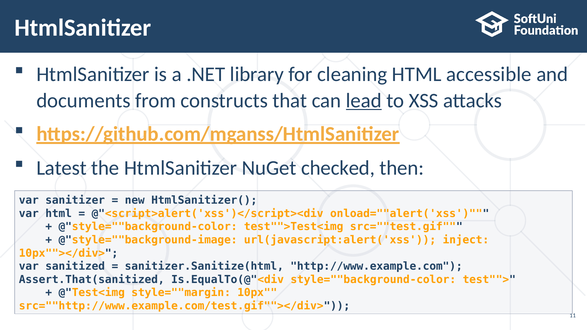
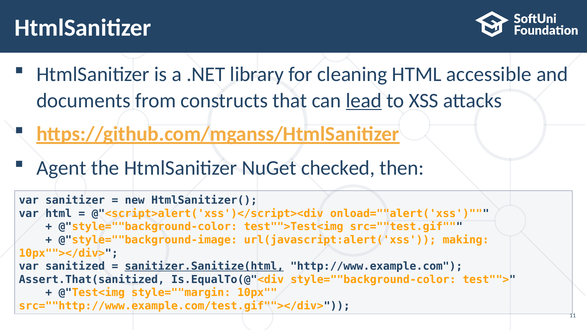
Latest: Latest -> Agent
inject: inject -> making
sanitizer.Sanitize(html underline: none -> present
